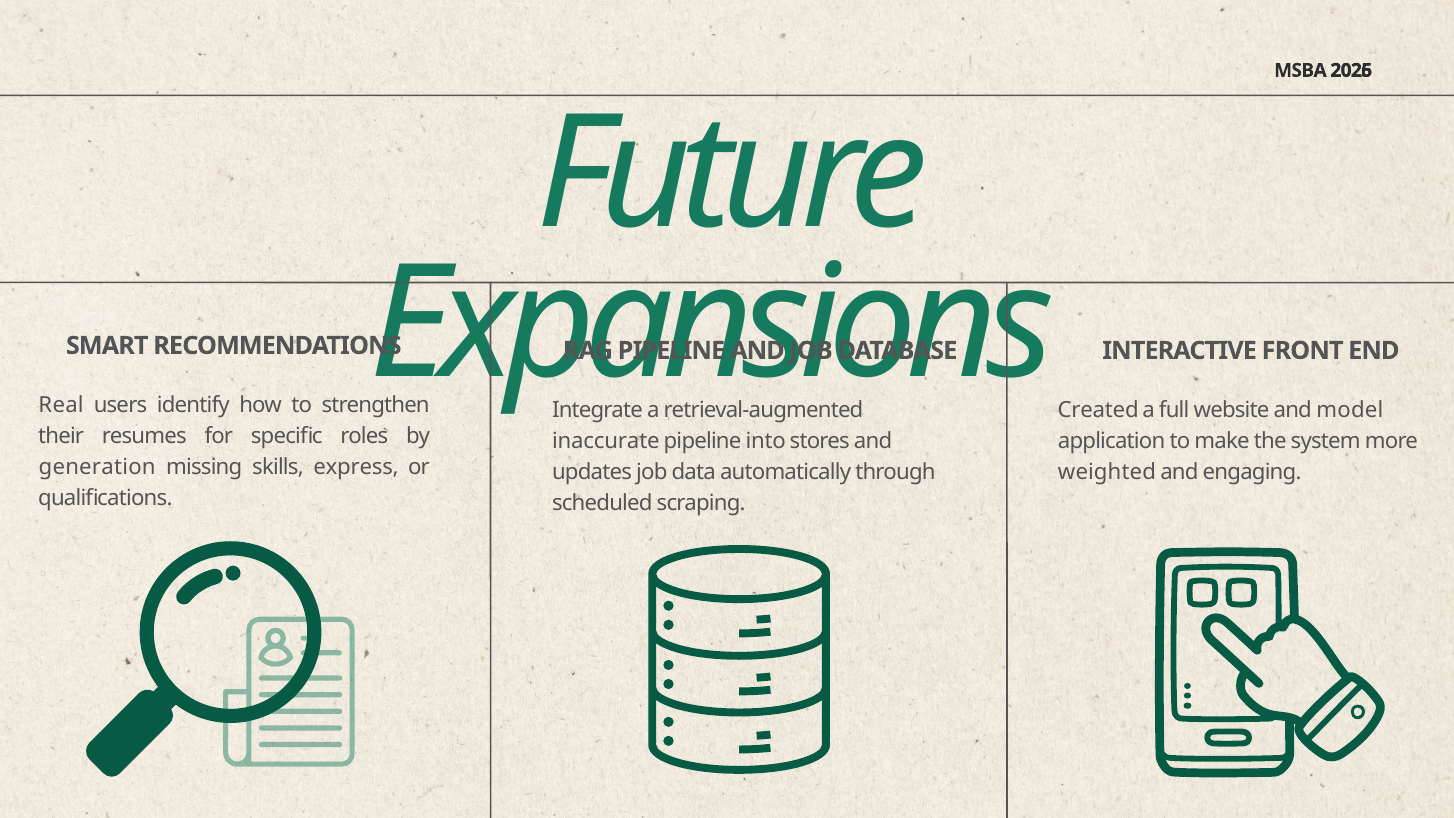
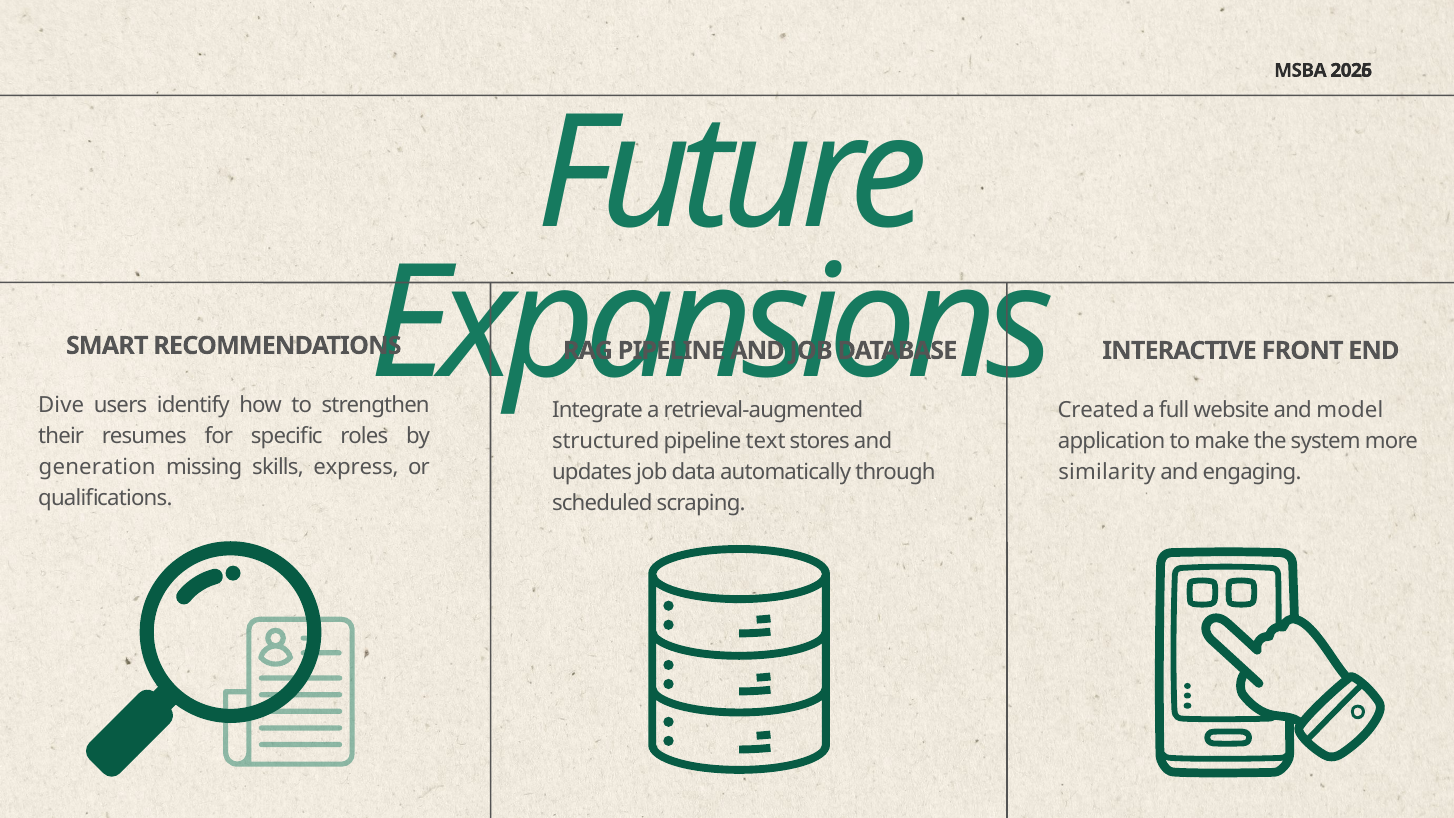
Real: Real -> Dive
inaccurate: inaccurate -> structured
into: into -> text
weighted: weighted -> similarity
